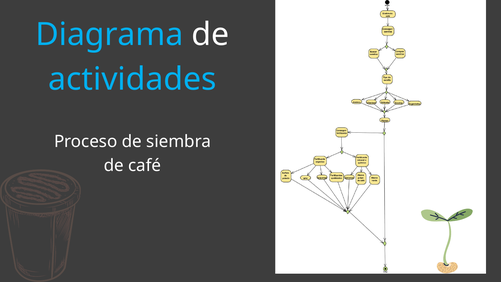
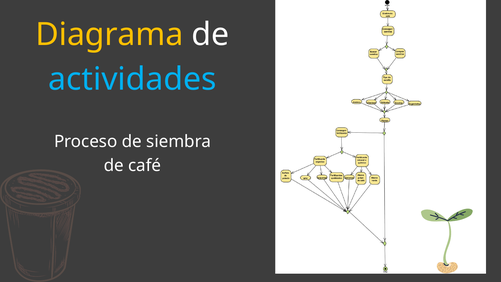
Diagrama colour: light blue -> yellow
